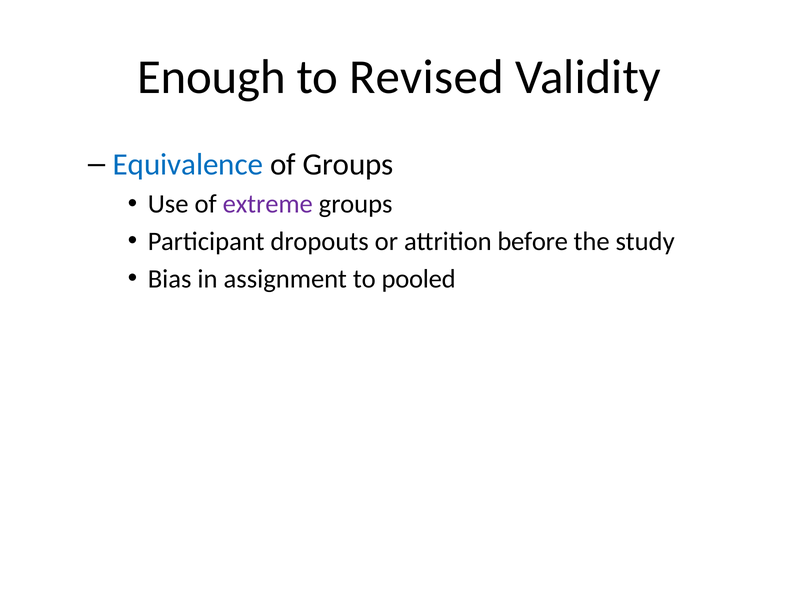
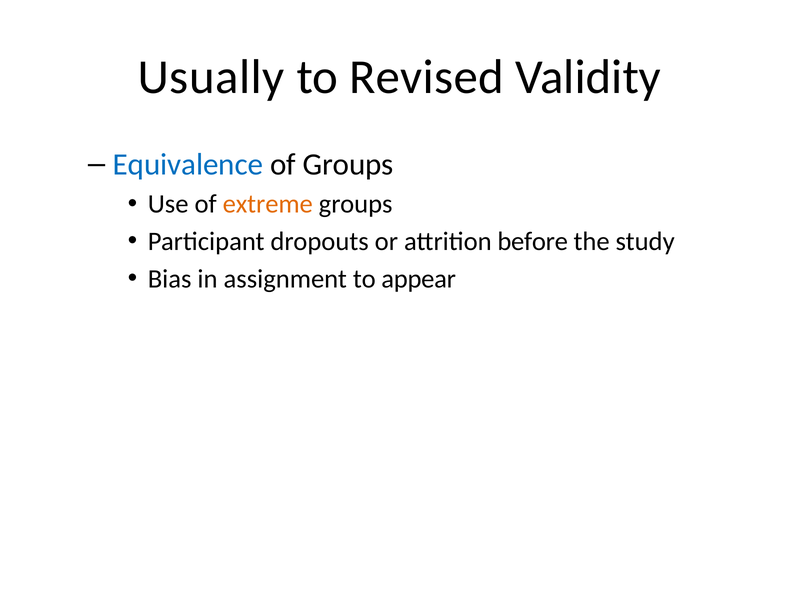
Enough: Enough -> Usually
extreme colour: purple -> orange
pooled: pooled -> appear
